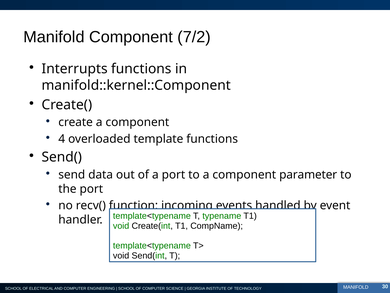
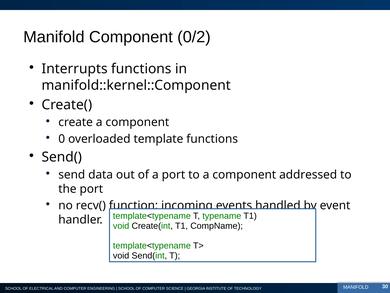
7/2: 7/2 -> 0/2
4: 4 -> 0
parameter: parameter -> addressed
